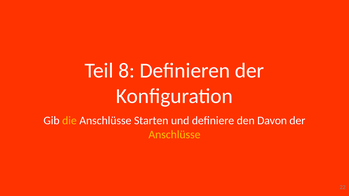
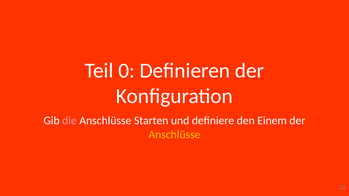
8: 8 -> 0
die colour: yellow -> pink
Davon: Davon -> Einem
